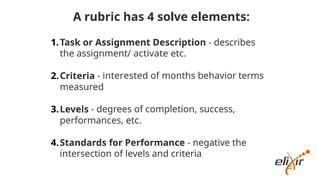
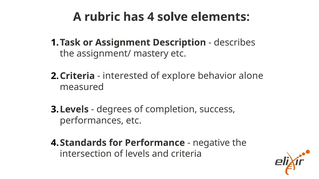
activate: activate -> mastery
months: months -> explore
terms: terms -> alone
